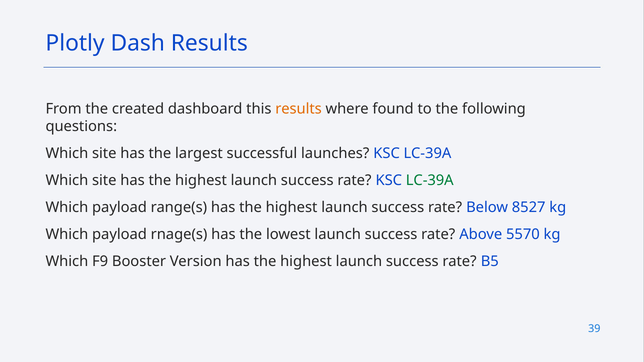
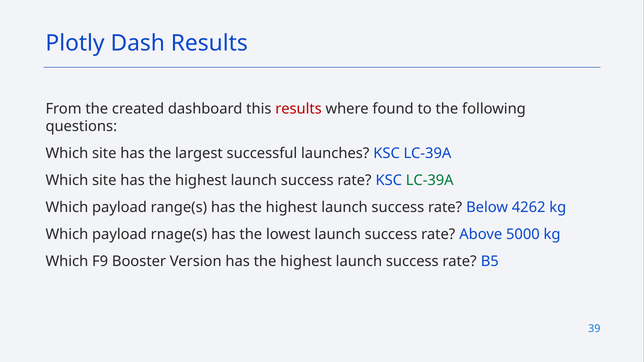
results at (299, 109) colour: orange -> red
8527: 8527 -> 4262
5570: 5570 -> 5000
